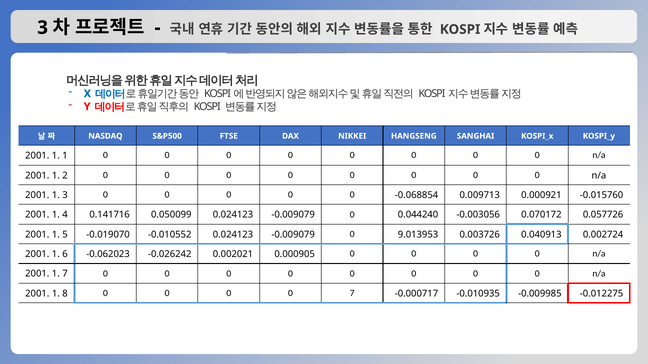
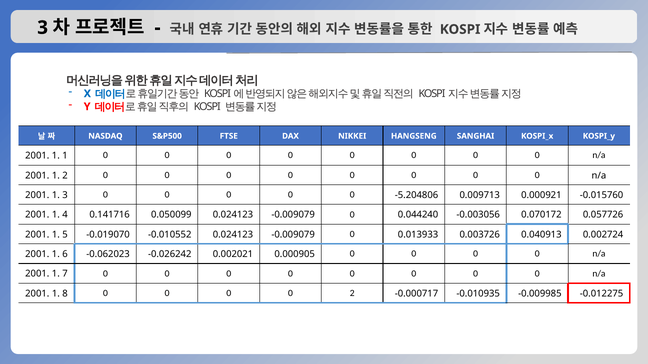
-0.068854: -0.068854 -> -5.204806
9.013953: 9.013953 -> 0.013933
0 7: 7 -> 2
